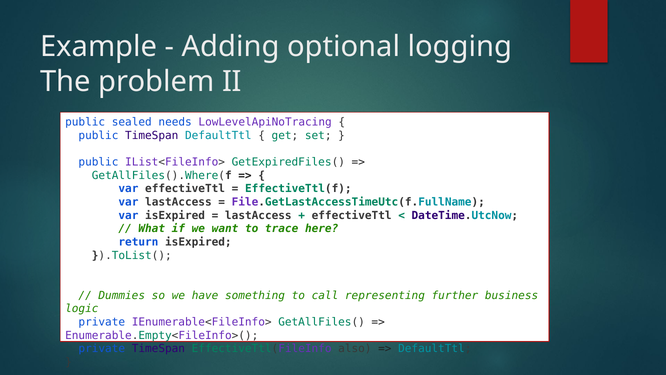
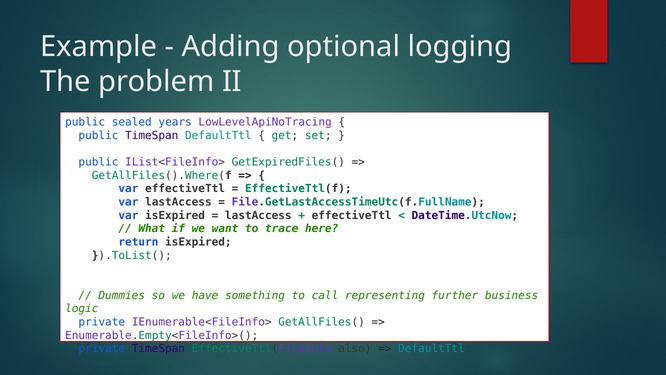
needs: needs -> years
